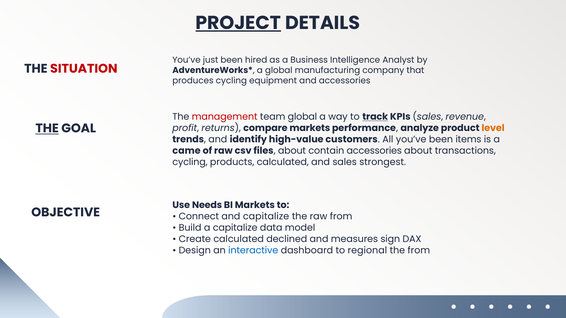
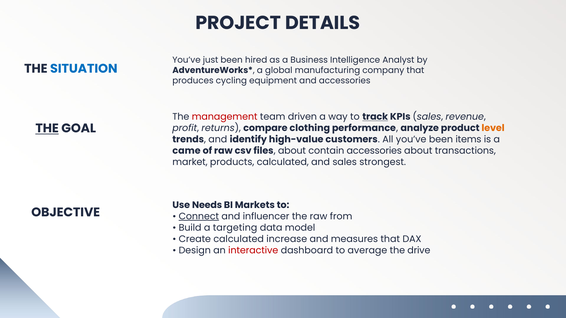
PROJECT underline: present -> none
SITUATION colour: red -> blue
team global: global -> driven
compare markets: markets -> clothing
cycling at (190, 162): cycling -> market
Connect underline: none -> present
and capitalize: capitalize -> influencer
a capitalize: capitalize -> targeting
declined: declined -> increase
measures sign: sign -> that
interactive colour: blue -> red
regional: regional -> average
the from: from -> drive
